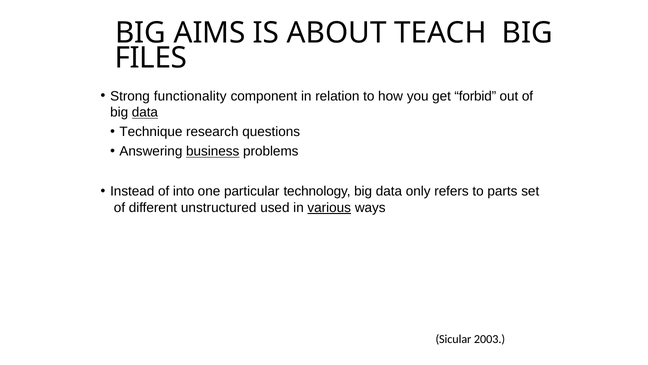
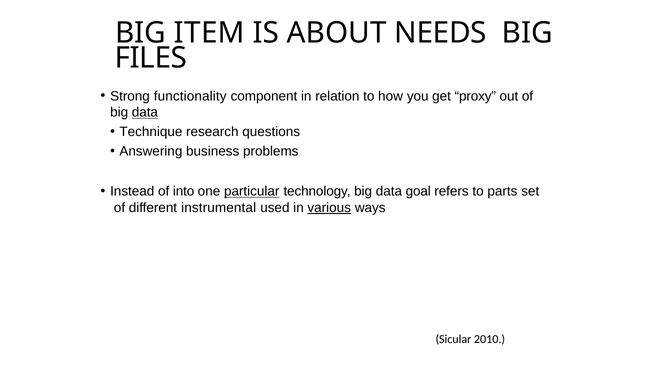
AIMS: AIMS -> ITEM
TEACH: TEACH -> NEEDS
forbid: forbid -> proxy
business underline: present -> none
particular underline: none -> present
only: only -> goal
unstructured: unstructured -> instrumental
2003: 2003 -> 2010
